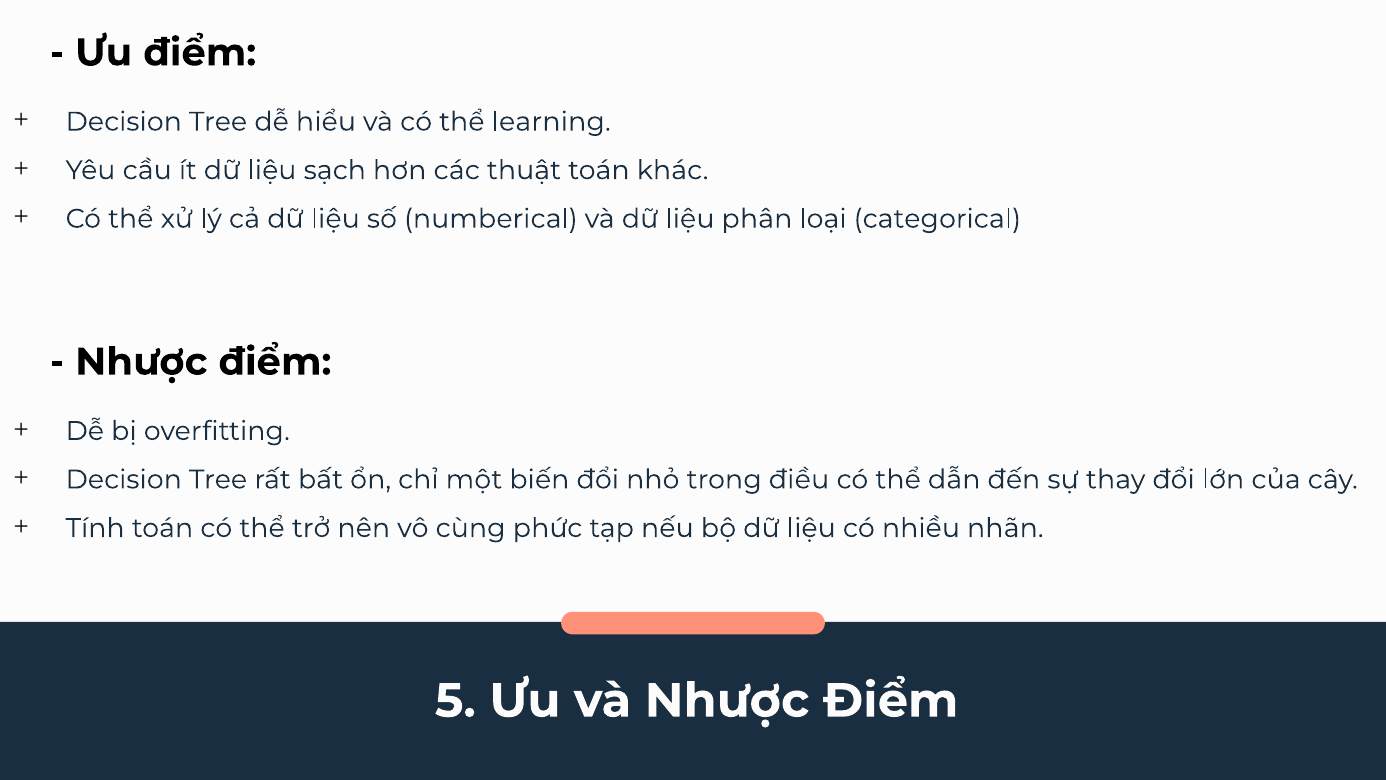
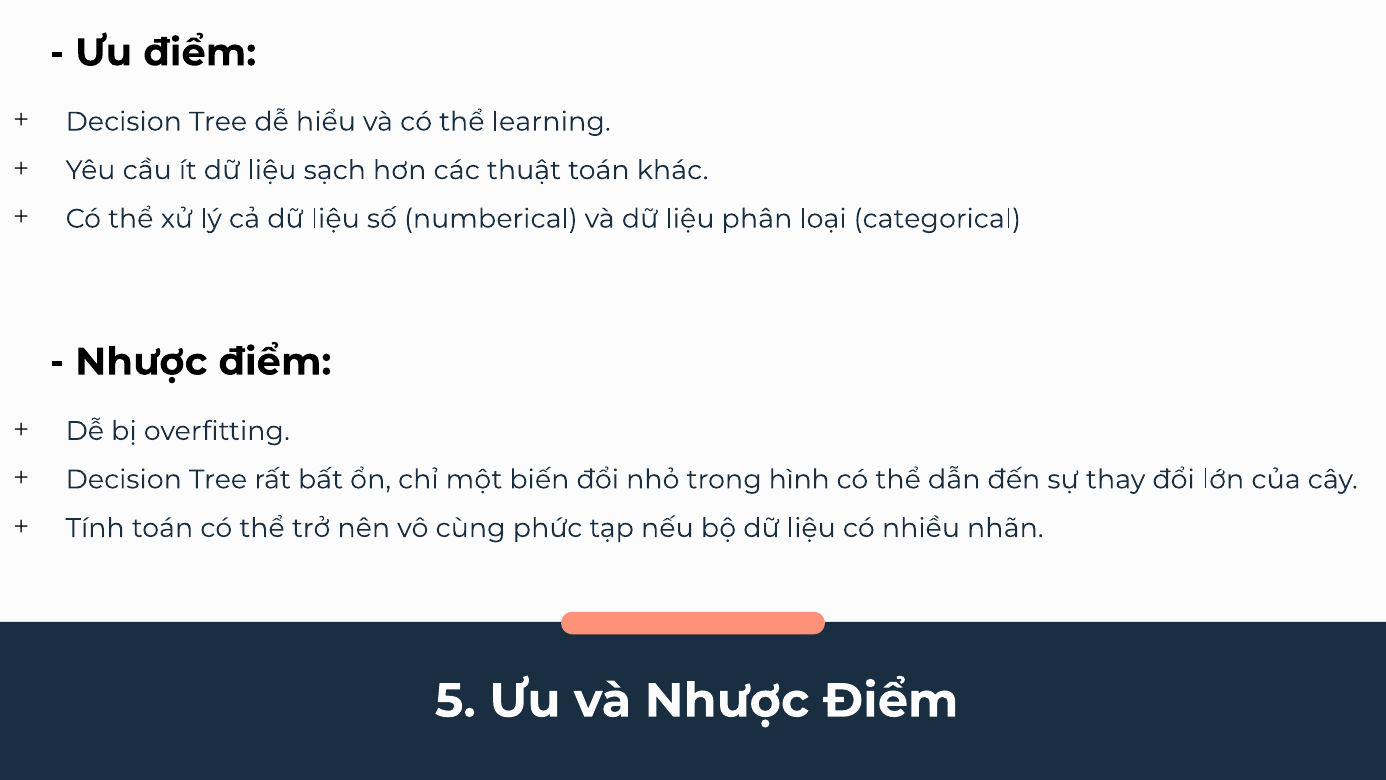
điều: điều -> hình
